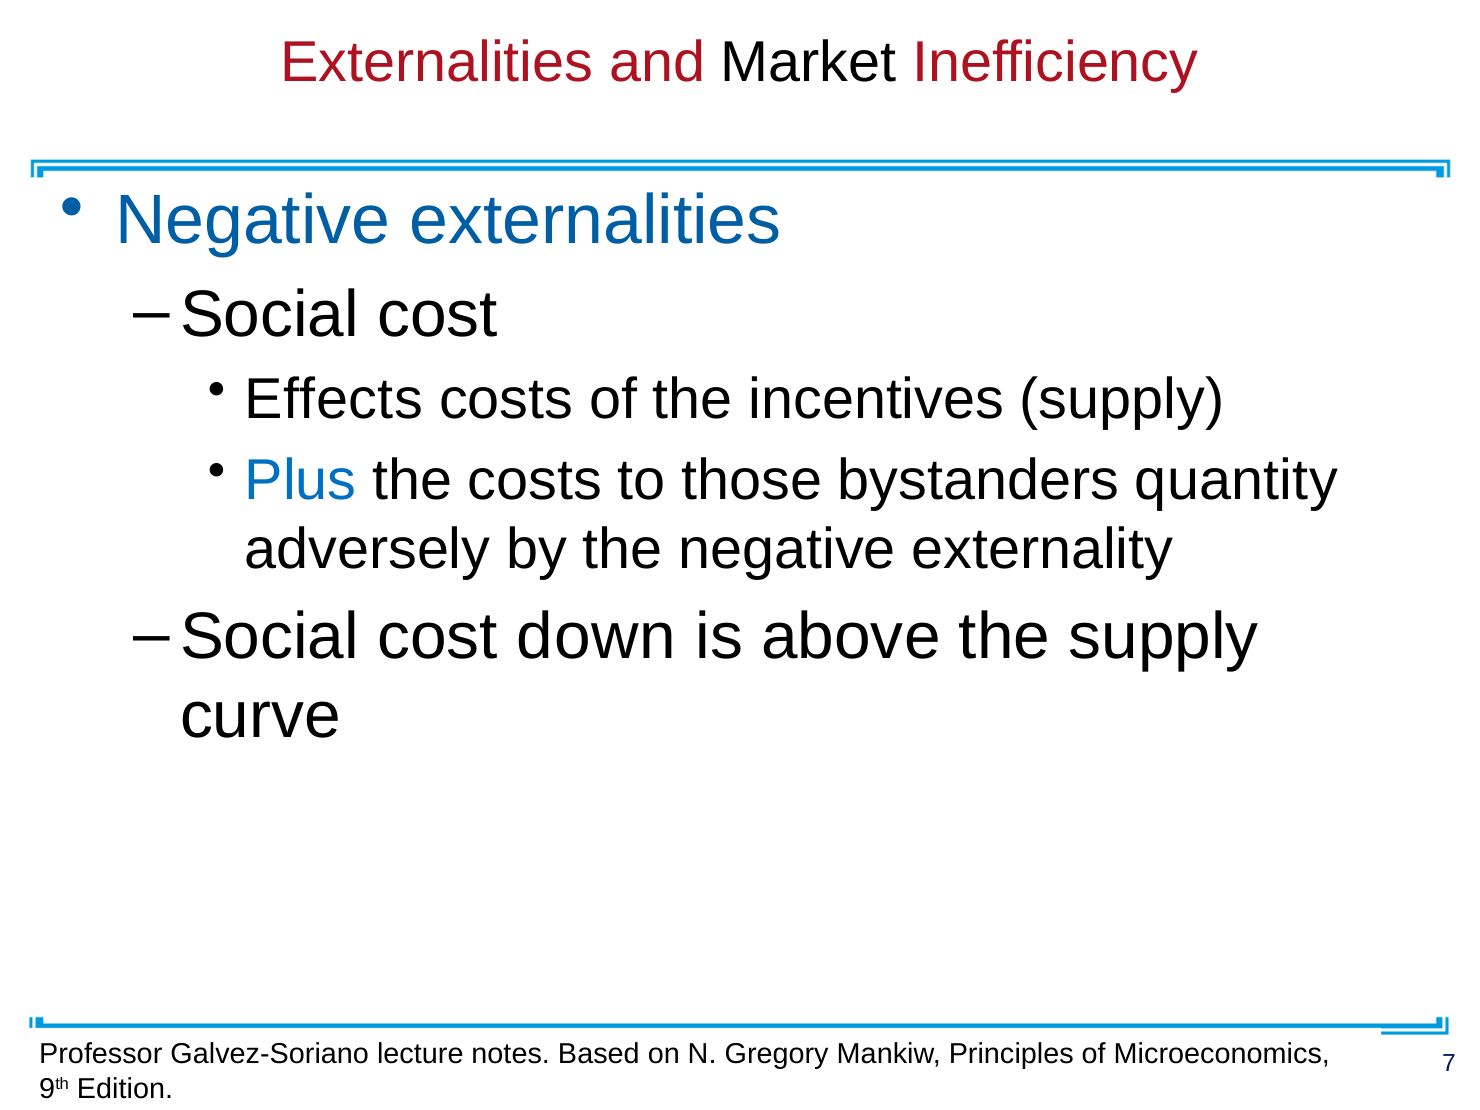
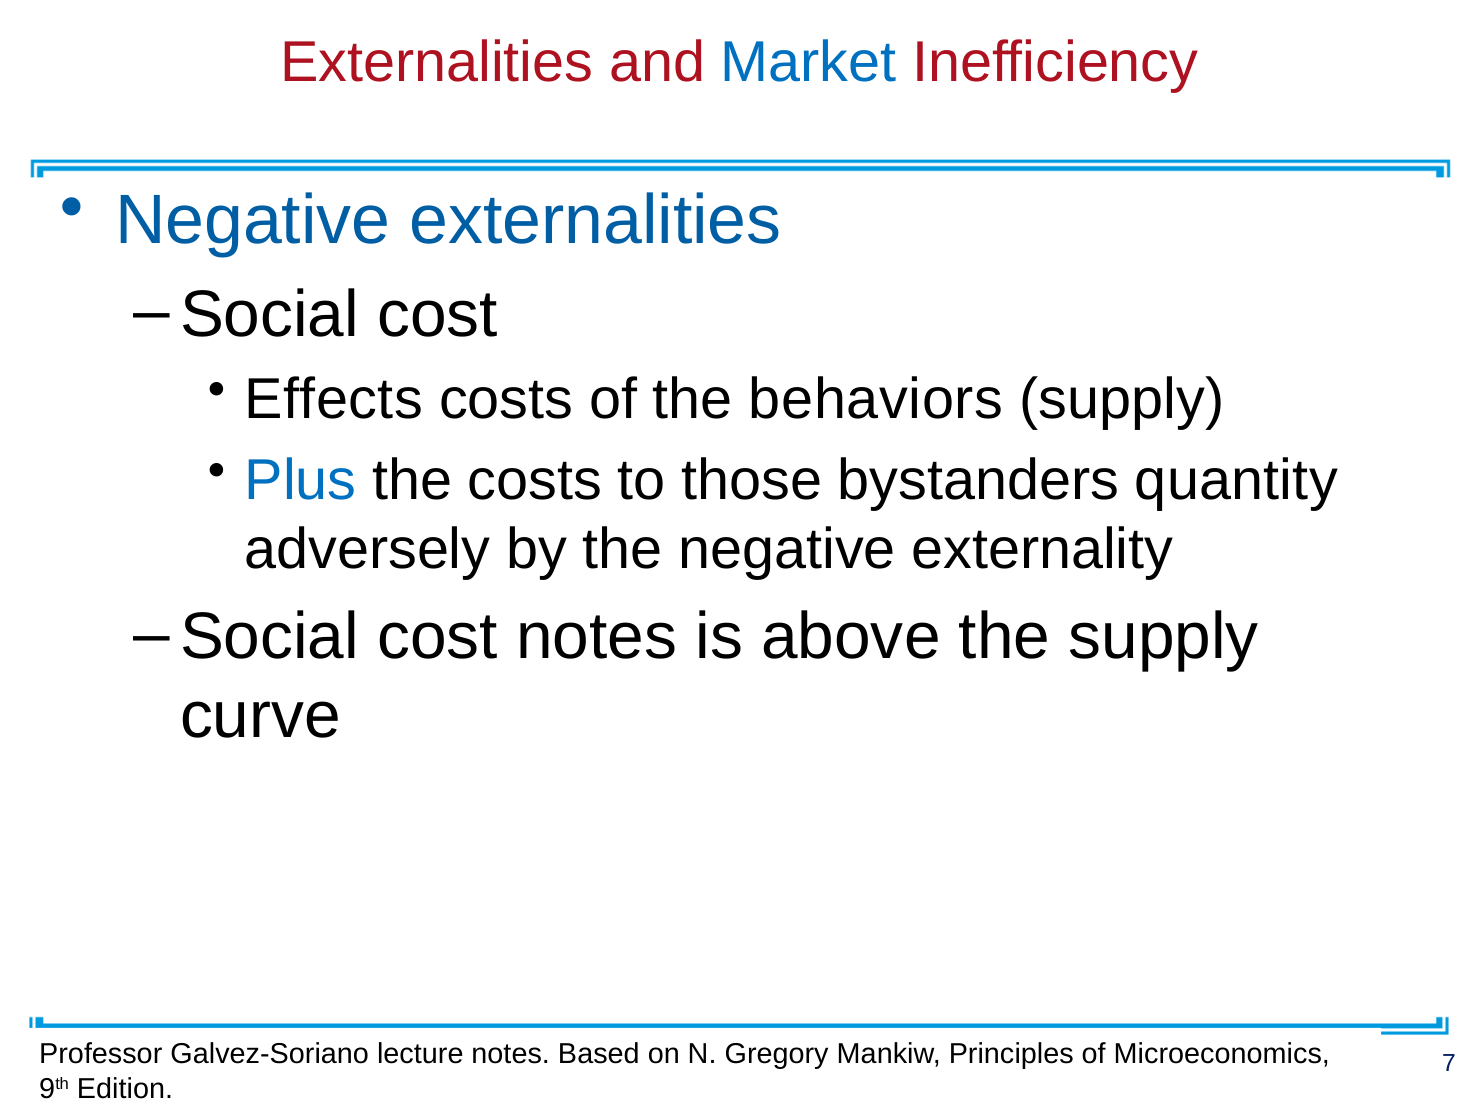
Market colour: black -> blue
incentives: incentives -> behaviors
cost down: down -> notes
